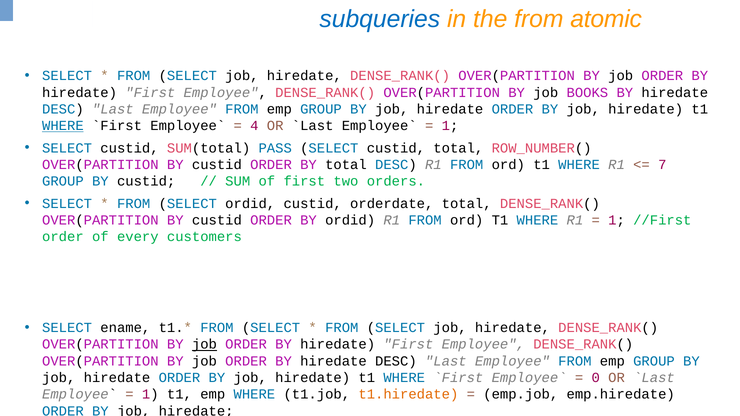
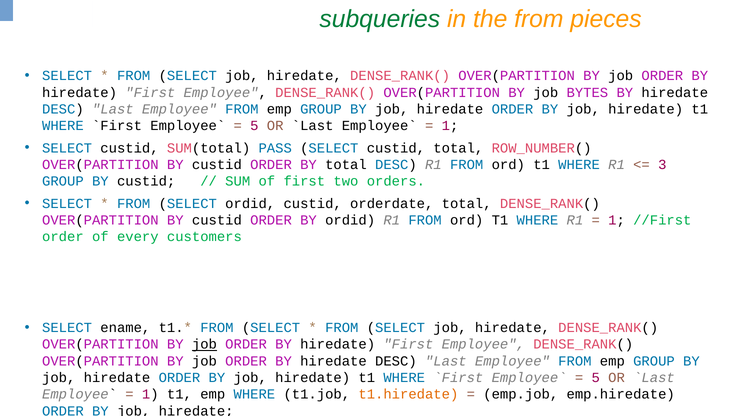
subqueries colour: blue -> green
atomic: atomic -> pieces
BOOKS: BOOKS -> BYTES
WHERE at (63, 126) underline: present -> none
4 at (254, 126): 4 -> 5
7: 7 -> 3
0 at (596, 378): 0 -> 5
